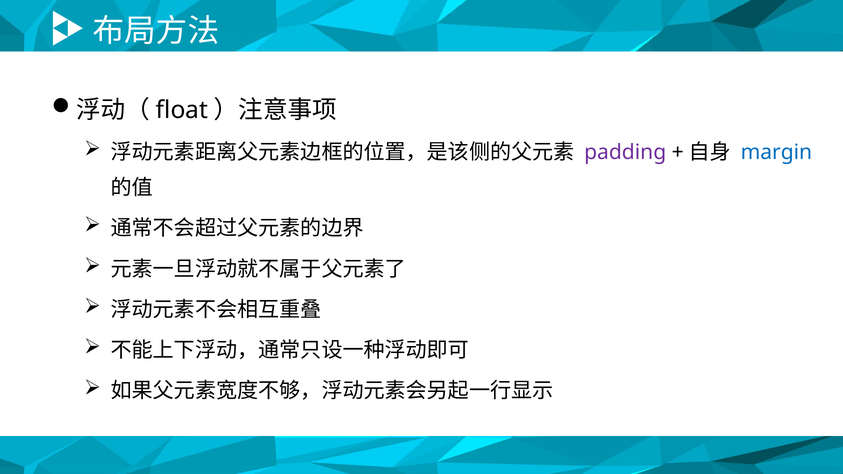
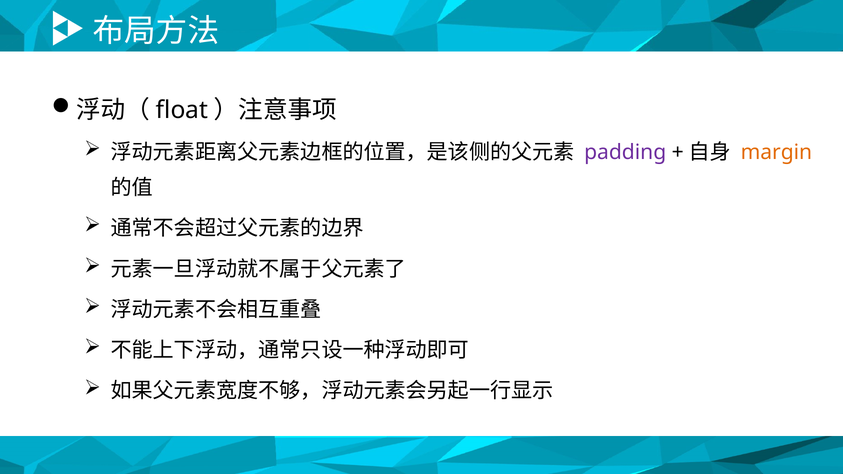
margin colour: blue -> orange
